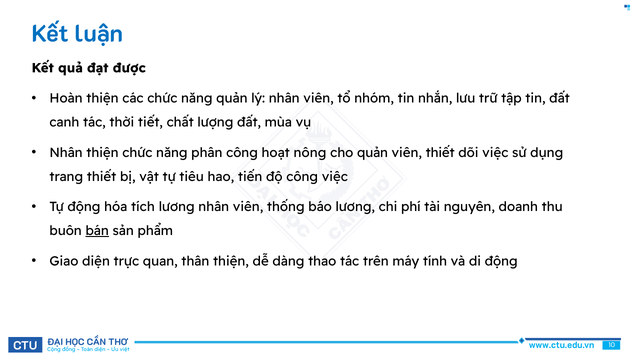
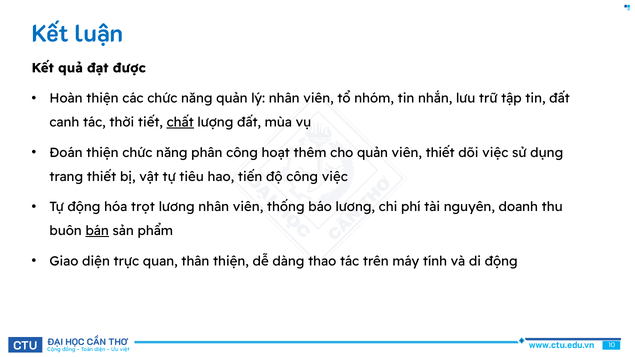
chất underline: none -> present
Nhân at (66, 153): Nhân -> Đoán
nông: nông -> thêm
tích: tích -> trọt
